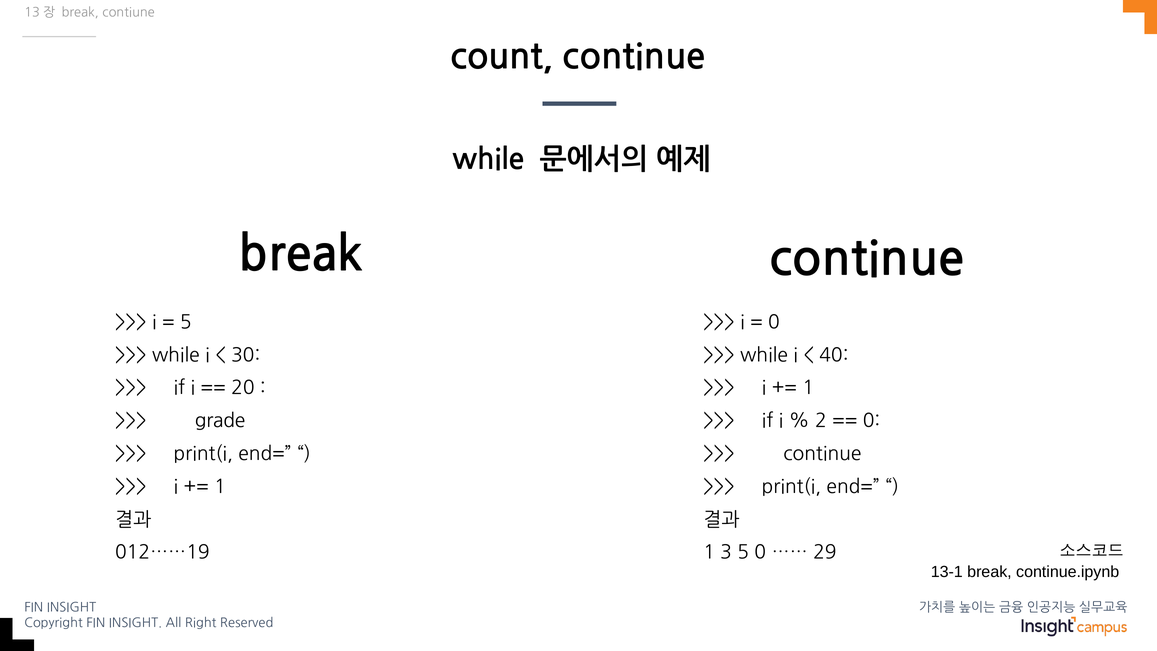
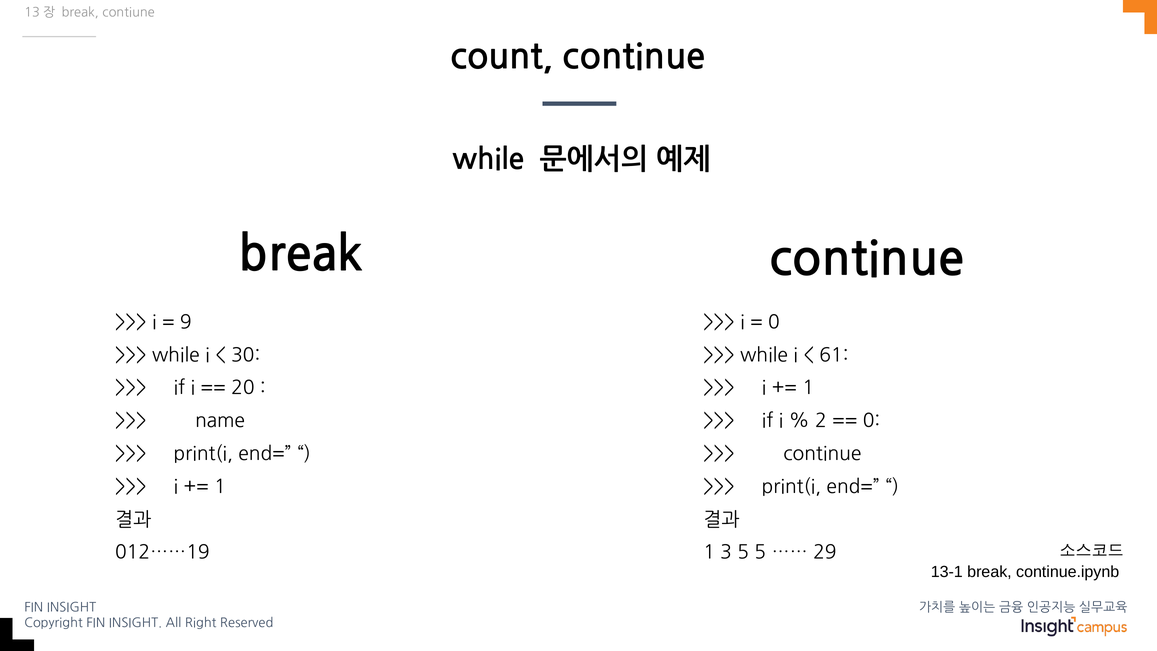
5 at (186, 322): 5 -> 9
40: 40 -> 61
grade: grade -> name
5 0: 0 -> 5
